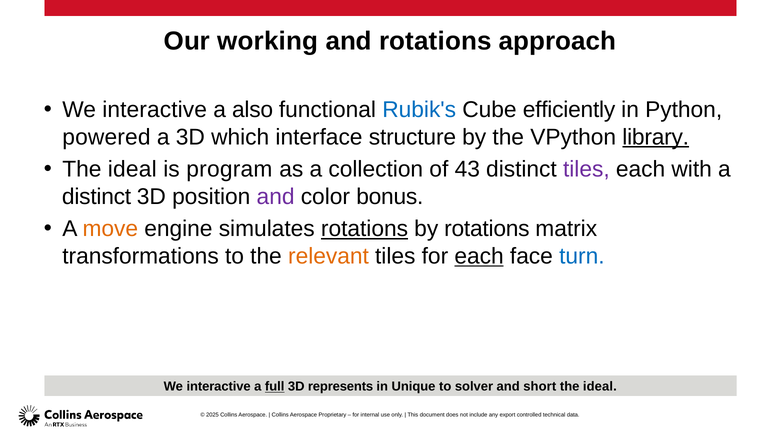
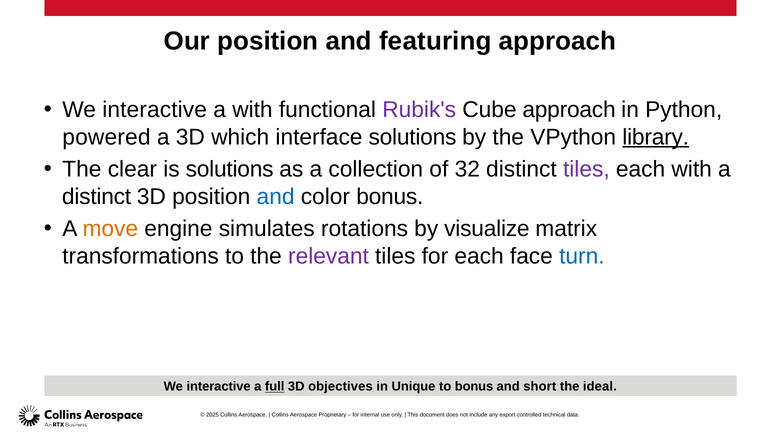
Our working: working -> position
and rotations: rotations -> featuring
a also: also -> with
Rubik's colour: blue -> purple
Cube efficiently: efficiently -> approach
interface structure: structure -> solutions
ideal at (132, 169): ideal -> clear
is program: program -> solutions
43: 43 -> 32
and at (276, 197) colour: purple -> blue
rotations at (365, 229) underline: present -> none
by rotations: rotations -> visualize
relevant colour: orange -> purple
each at (479, 256) underline: present -> none
represents: represents -> objectives
to solver: solver -> bonus
